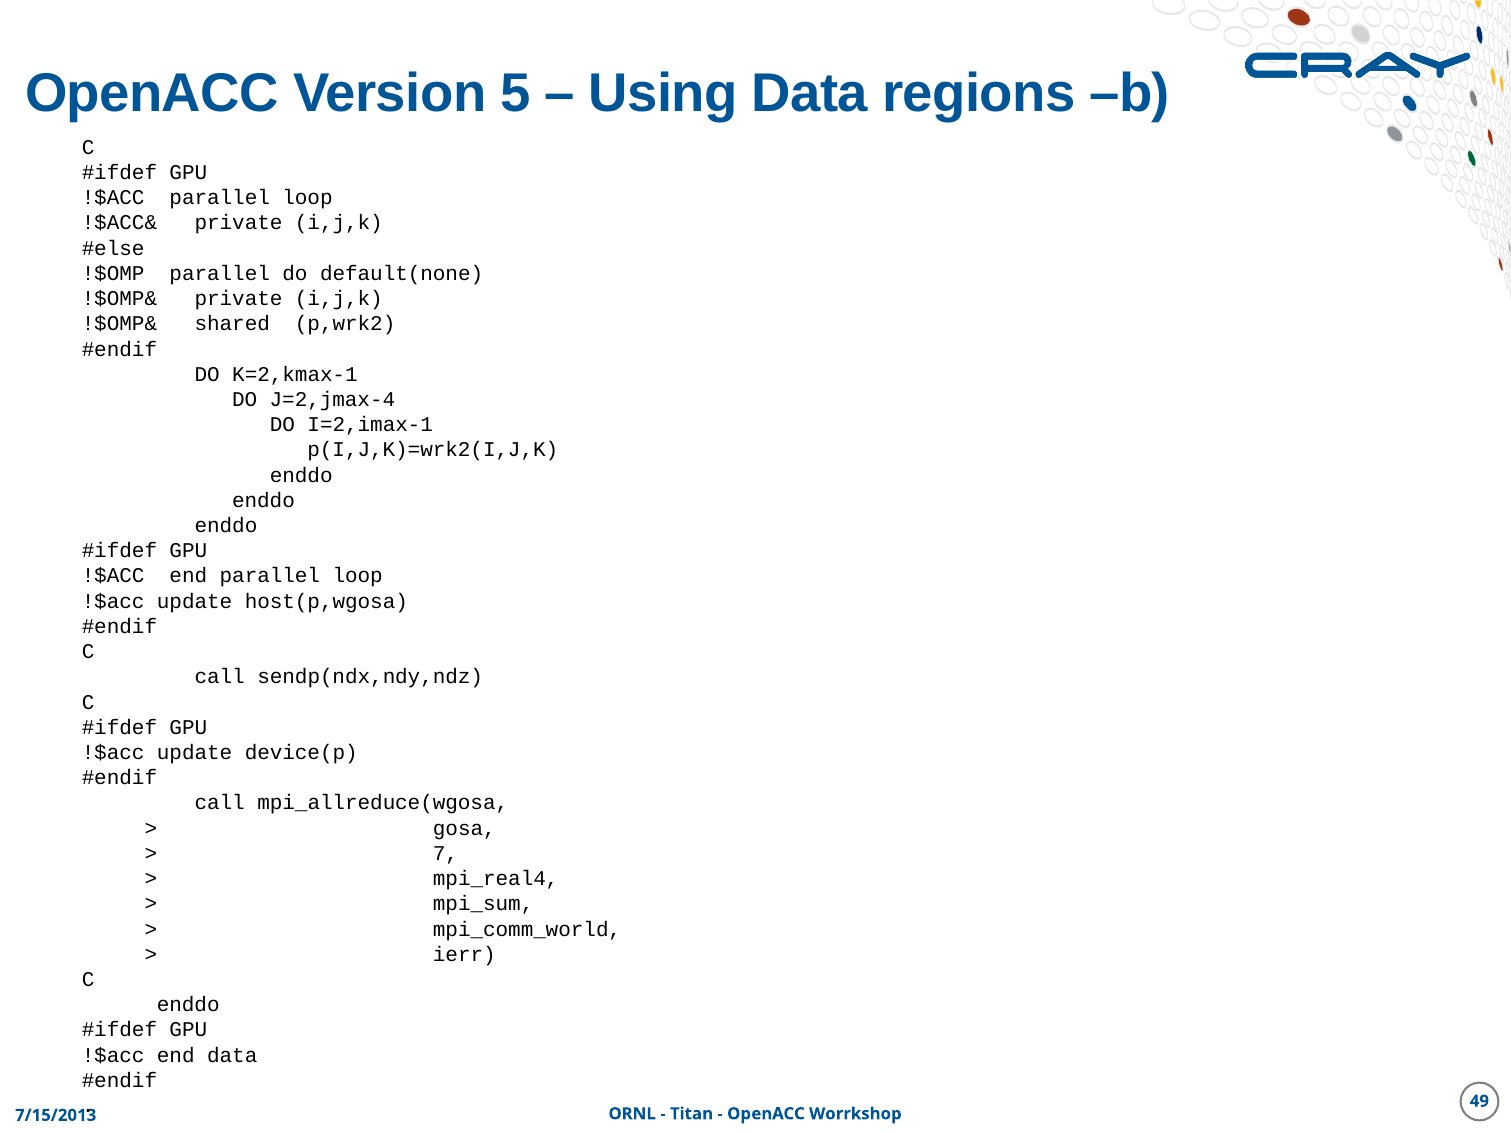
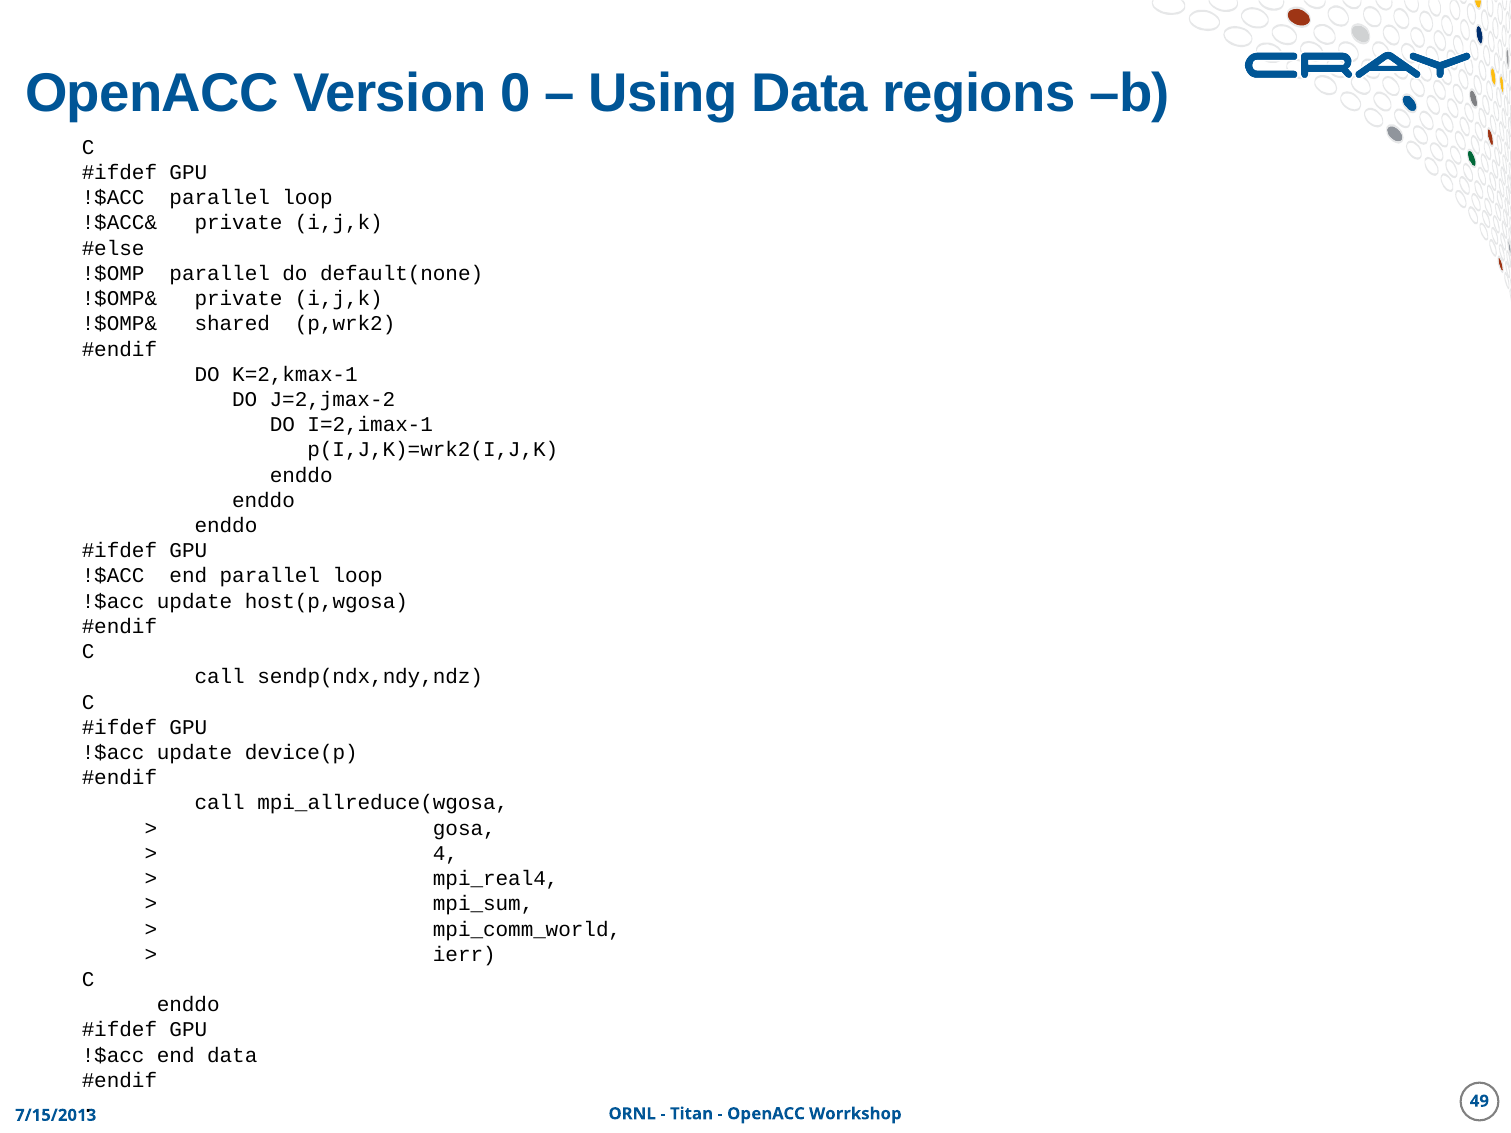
5: 5 -> 0
J=2,jmax-4: J=2,jmax-4 -> J=2,jmax-2
7: 7 -> 4
